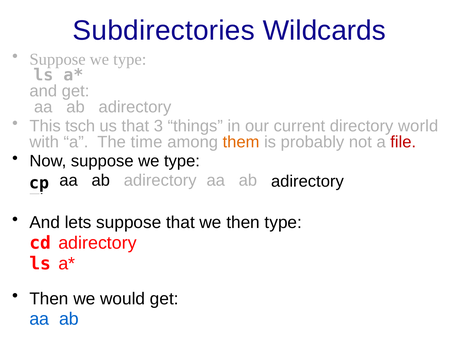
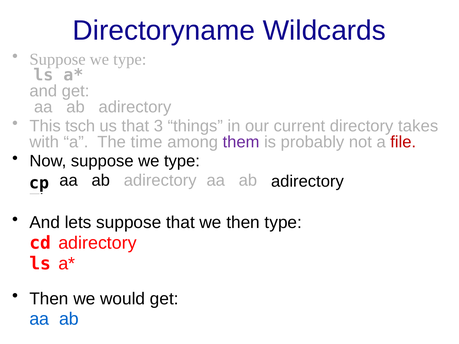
Subdirectories: Subdirectories -> Directoryname
world: world -> takes
them colour: orange -> purple
